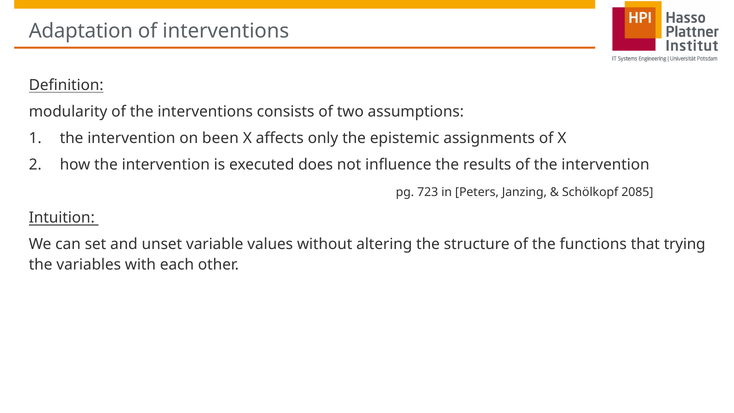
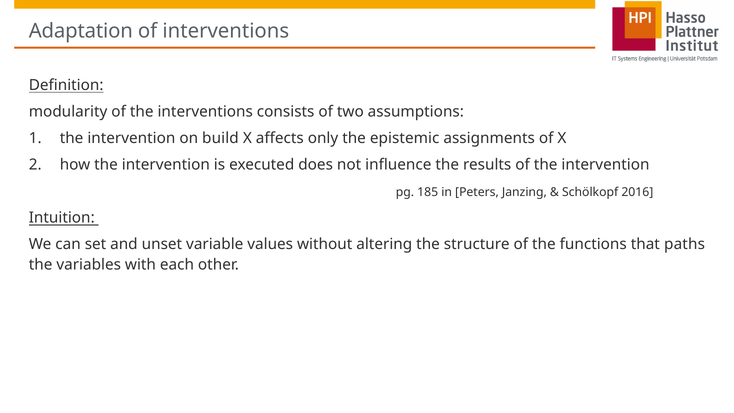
been: been -> build
723: 723 -> 185
2085: 2085 -> 2016
trying: trying -> paths
